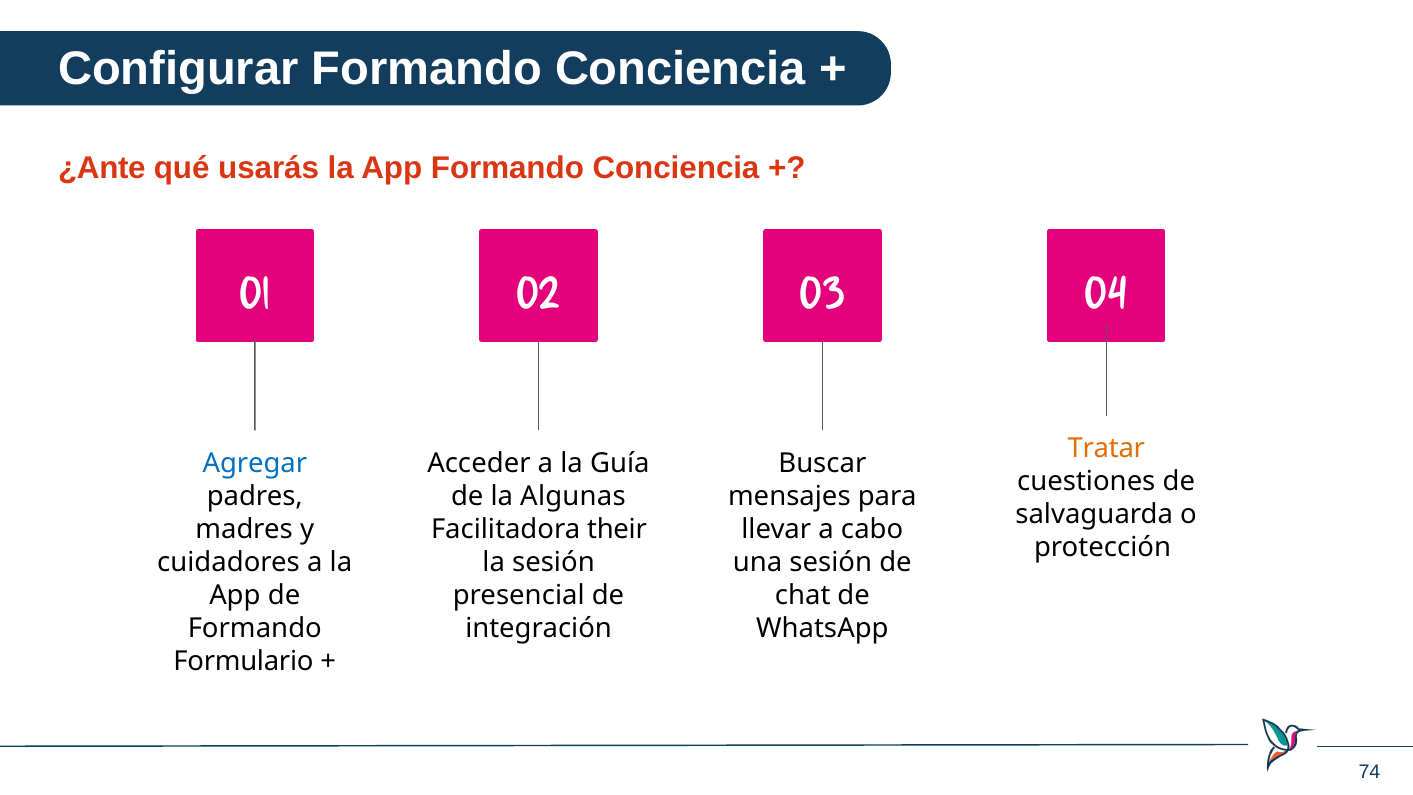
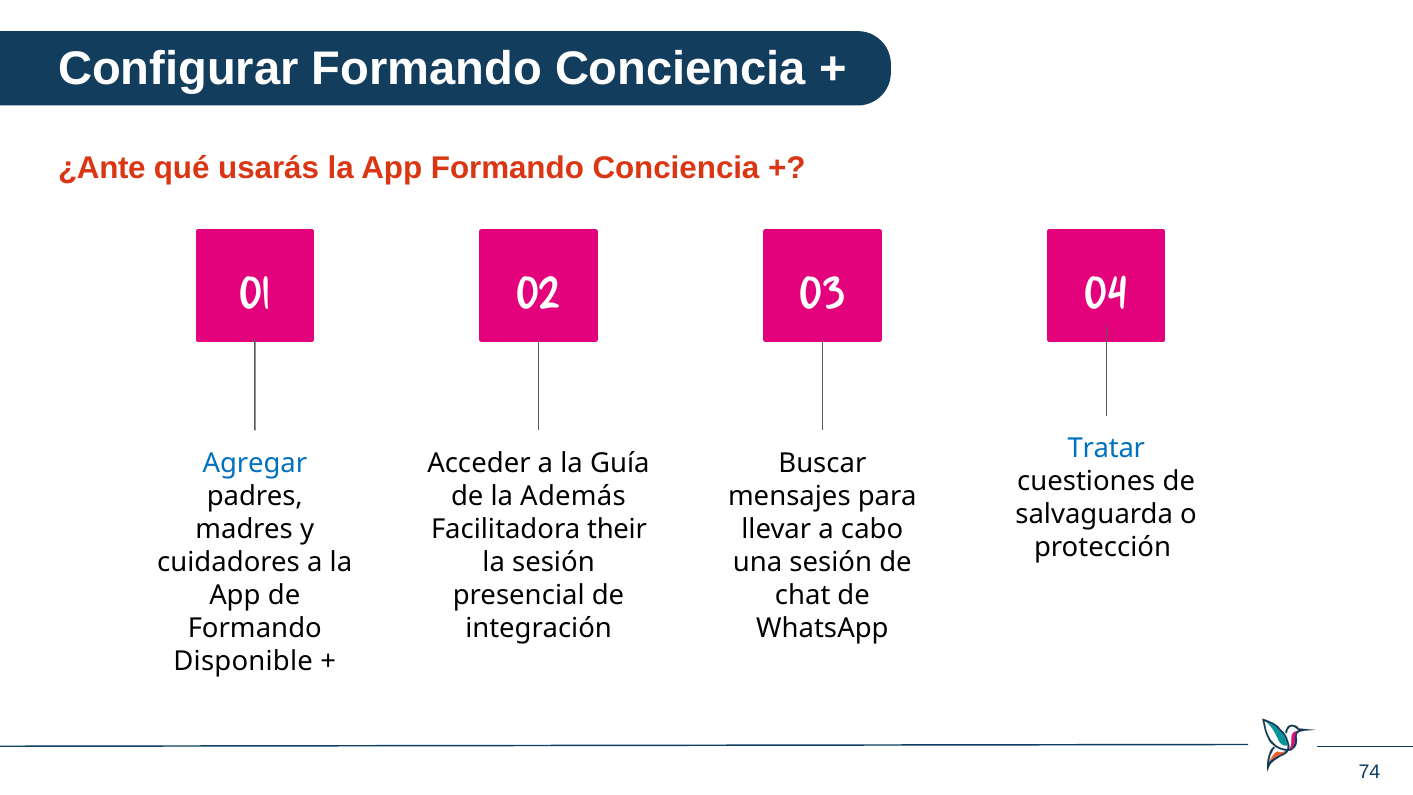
Tratar colour: orange -> blue
Algunas: Algunas -> Además
Formulario: Formulario -> Disponible
